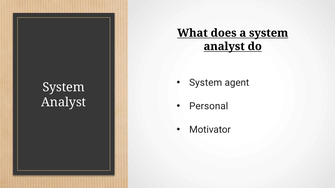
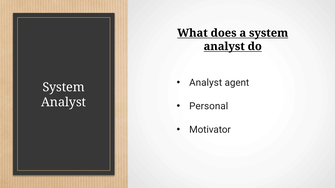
System at (206, 83): System -> Analyst
